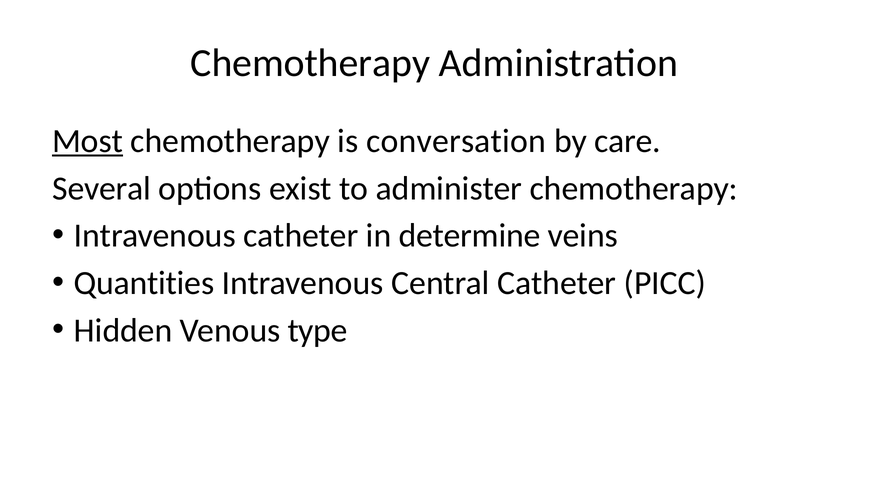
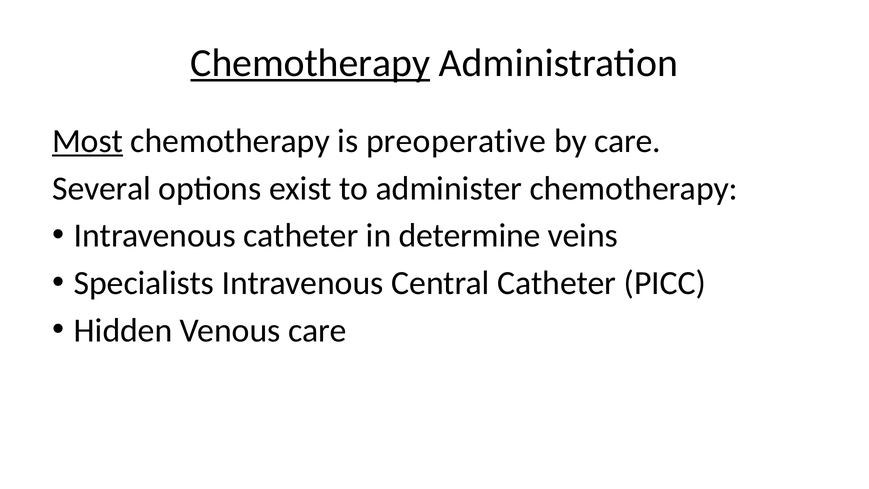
Chemotherapy at (310, 63) underline: none -> present
conversation: conversation -> preoperative
Quantities: Quantities -> Specialists
Venous type: type -> care
